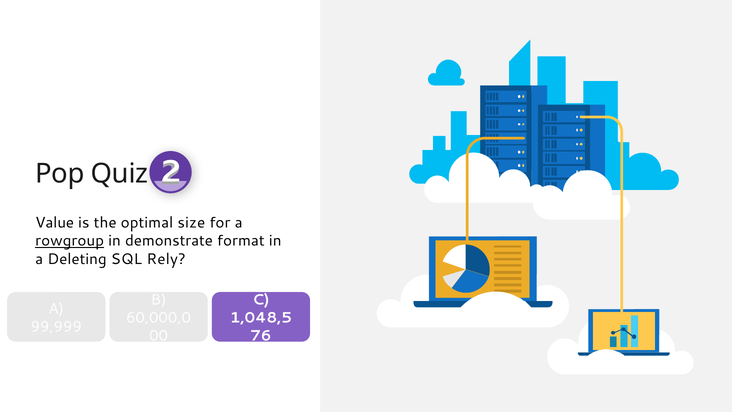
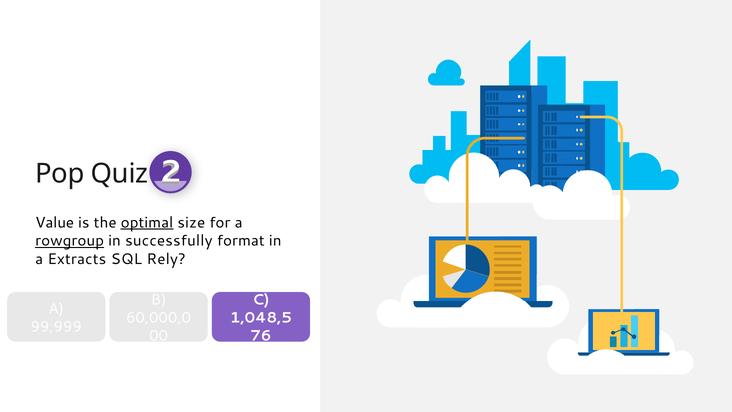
optimal underline: none -> present
demonstrate: demonstrate -> successfully
Deleting: Deleting -> Extracts
